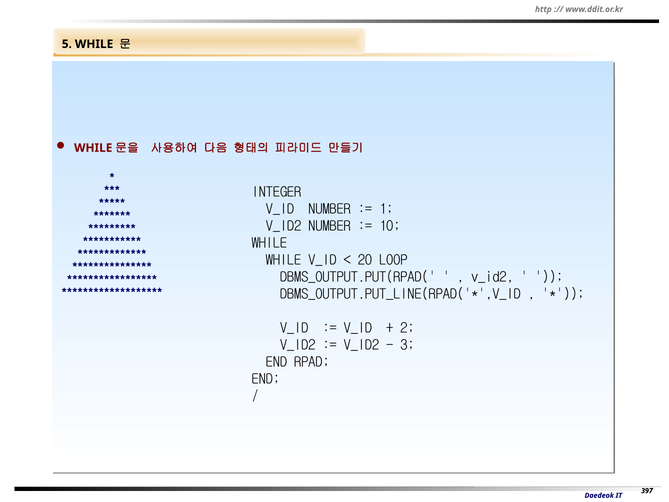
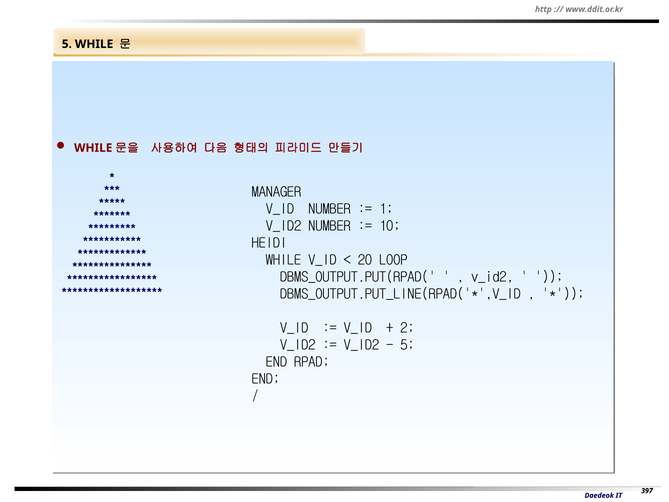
INTEGER: INTEGER -> MANAGER
WHILE at (269, 243): WHILE -> HEIDI
3 at (407, 345): 3 -> 5
